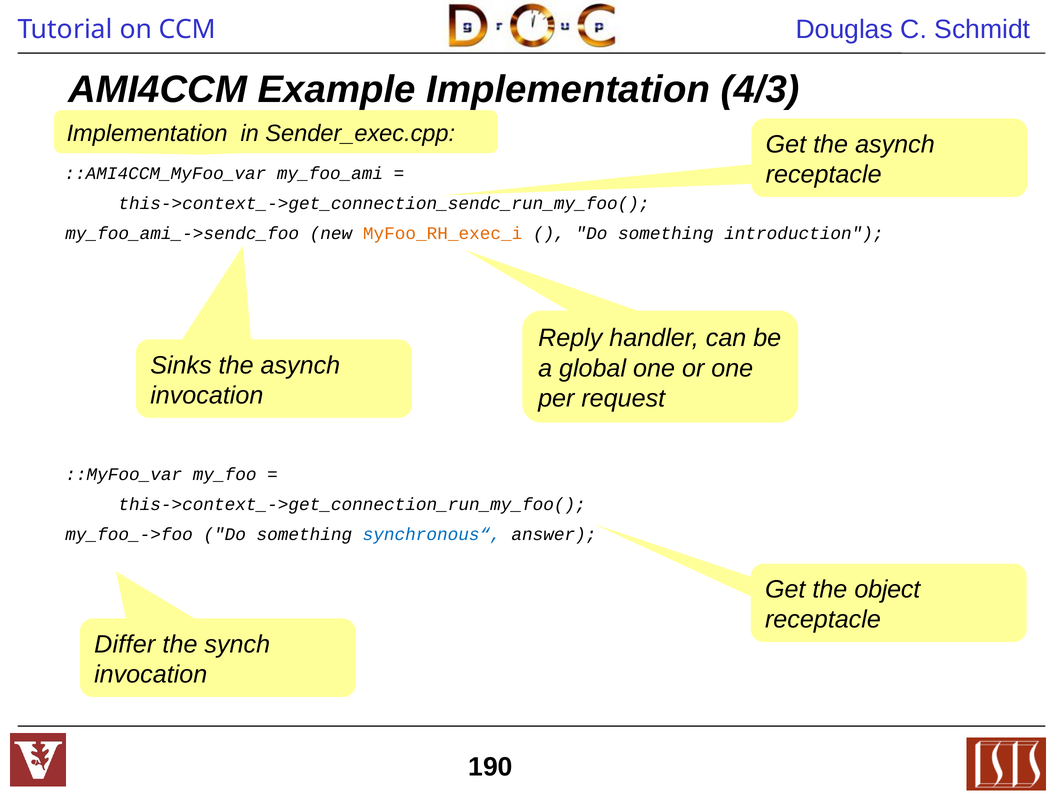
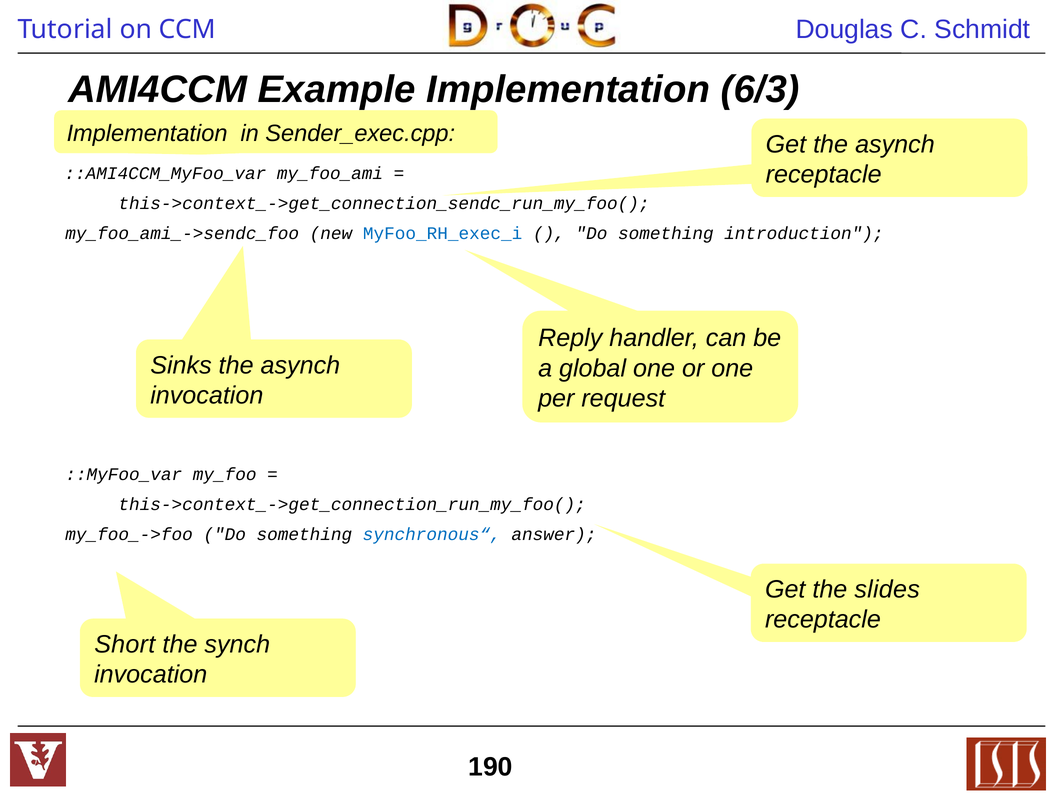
4/3: 4/3 -> 6/3
MyFoo_RH_exec_i colour: orange -> blue
object: object -> slides
Differ: Differ -> Short
